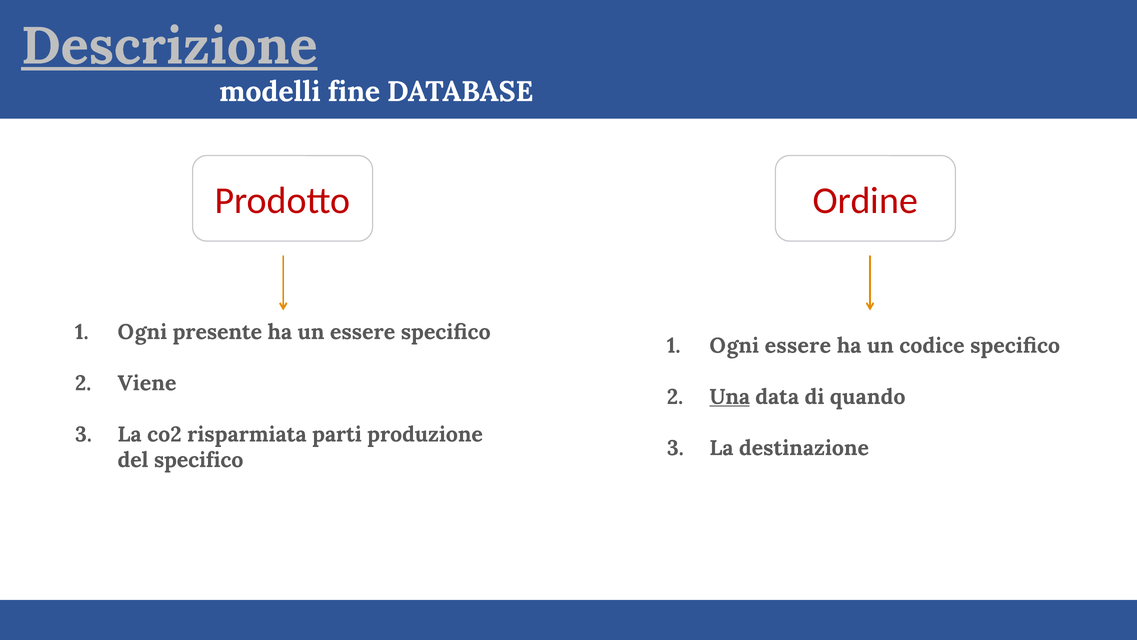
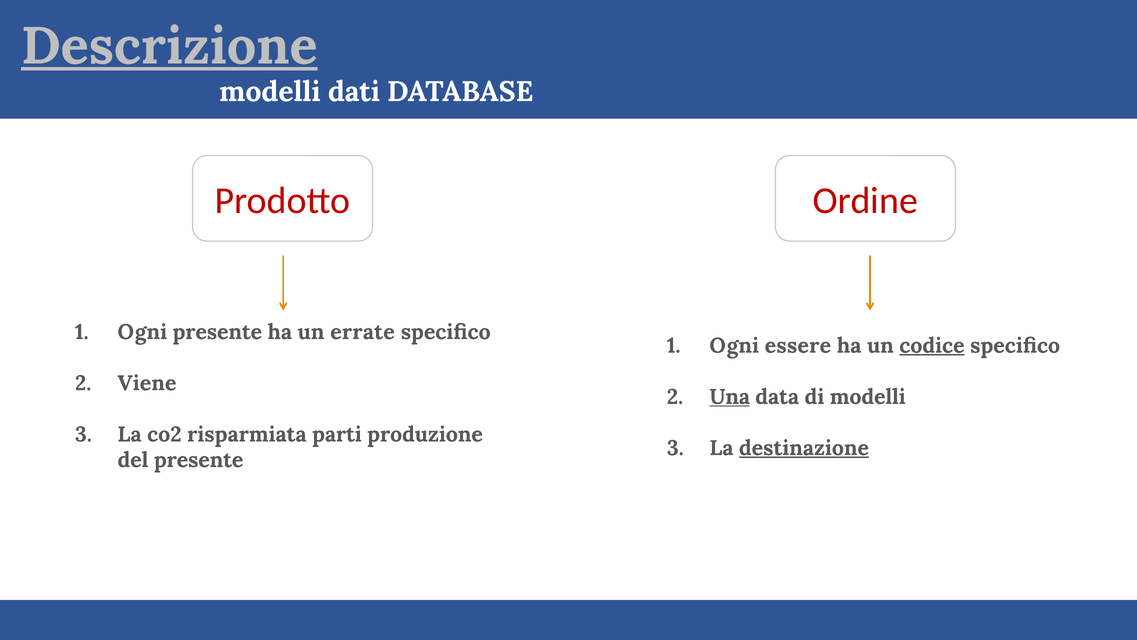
fine: fine -> dati
un essere: essere -> errate
codice underline: none -> present
di quando: quando -> modelli
destinazione underline: none -> present
del specifico: specifico -> presente
